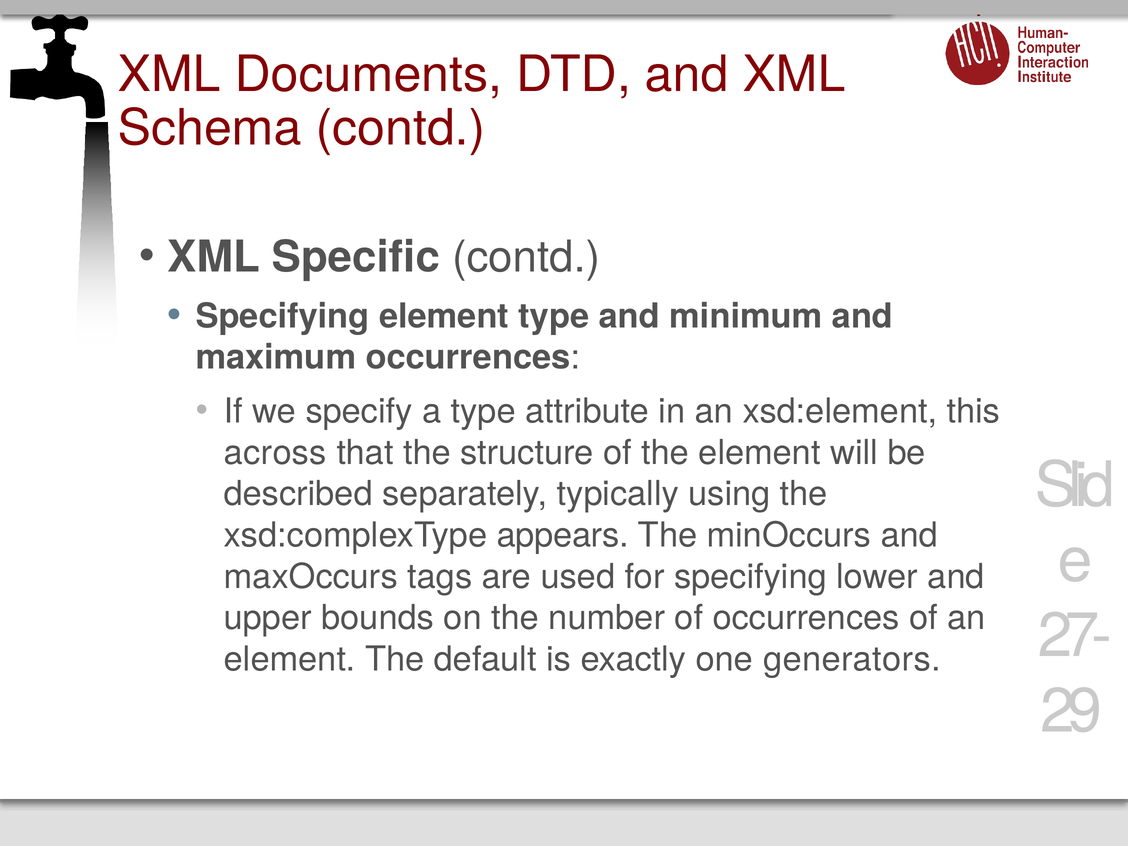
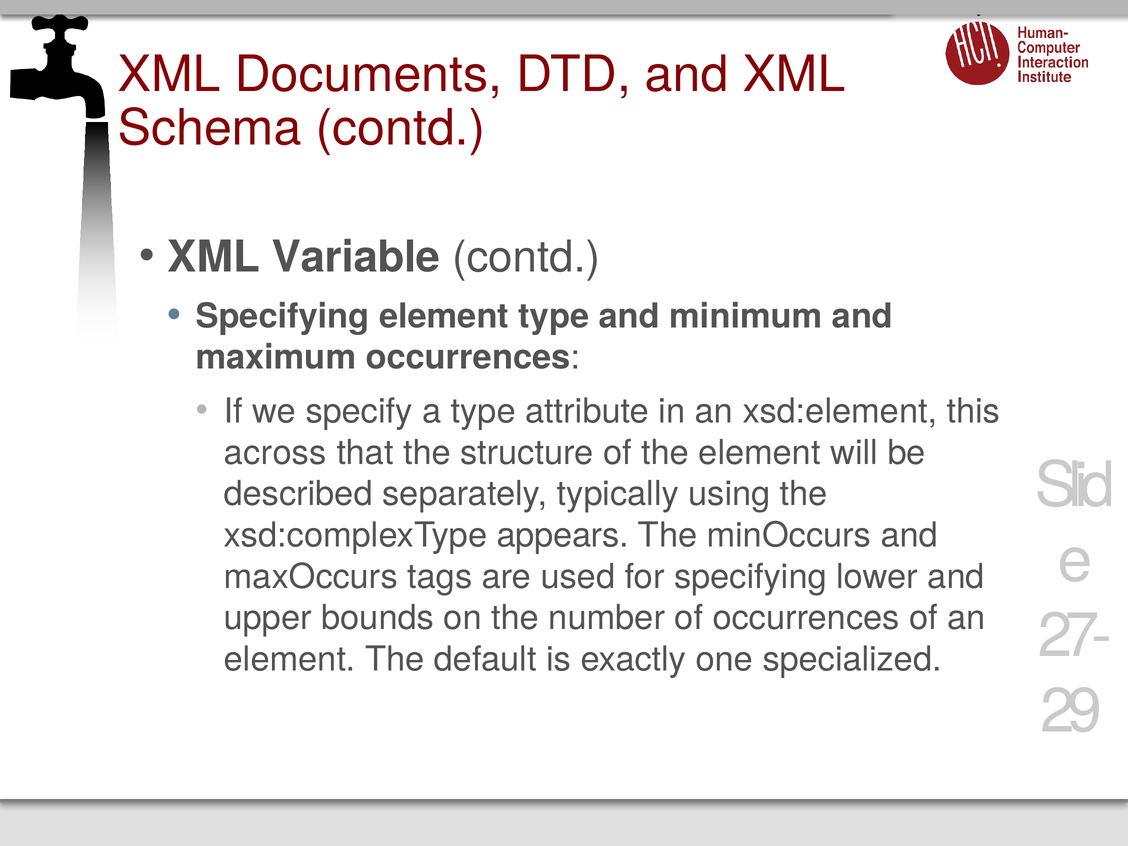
Specific: Specific -> Variable
generators: generators -> specialized
